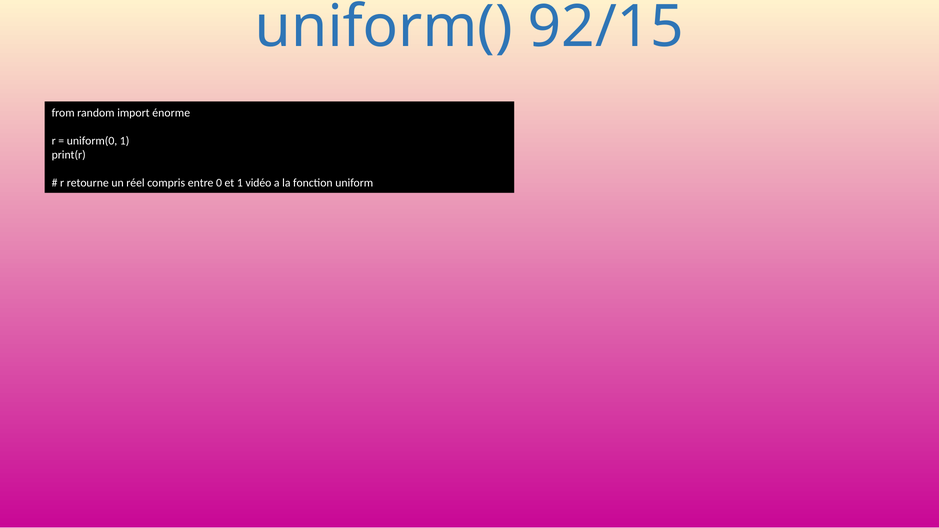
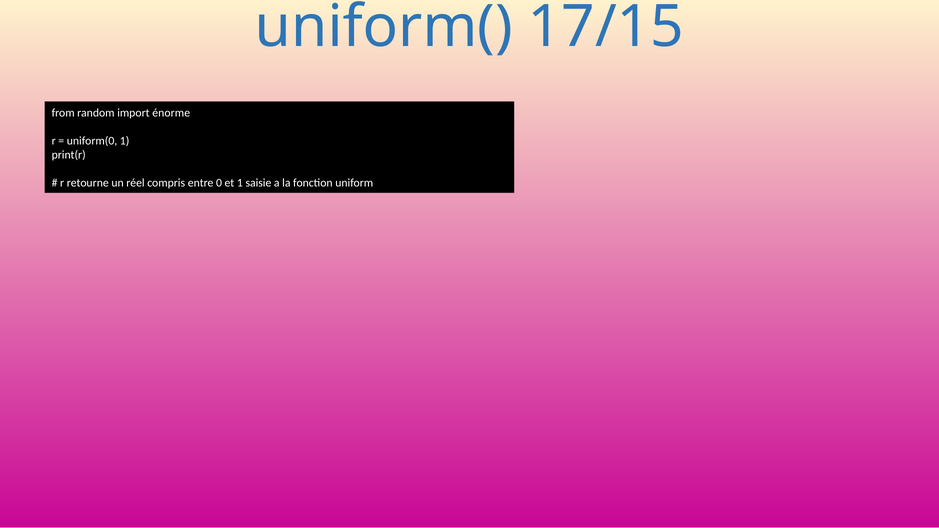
92/15: 92/15 -> 17/15
vidéo: vidéo -> saisie
